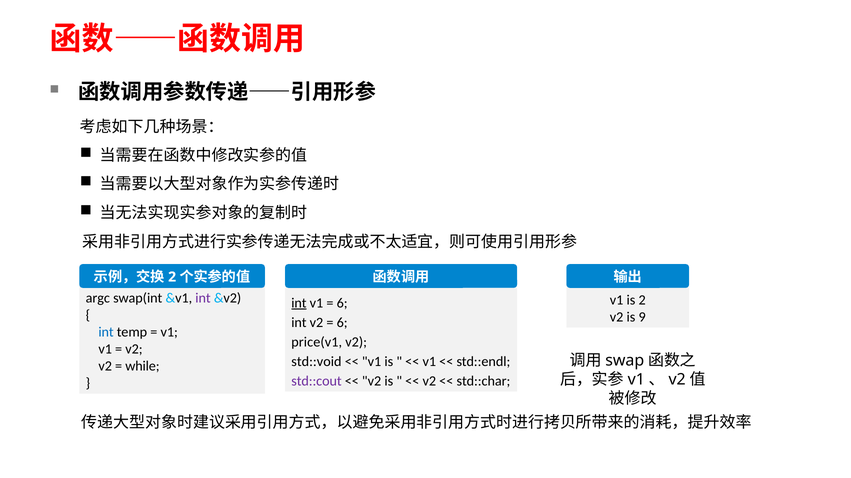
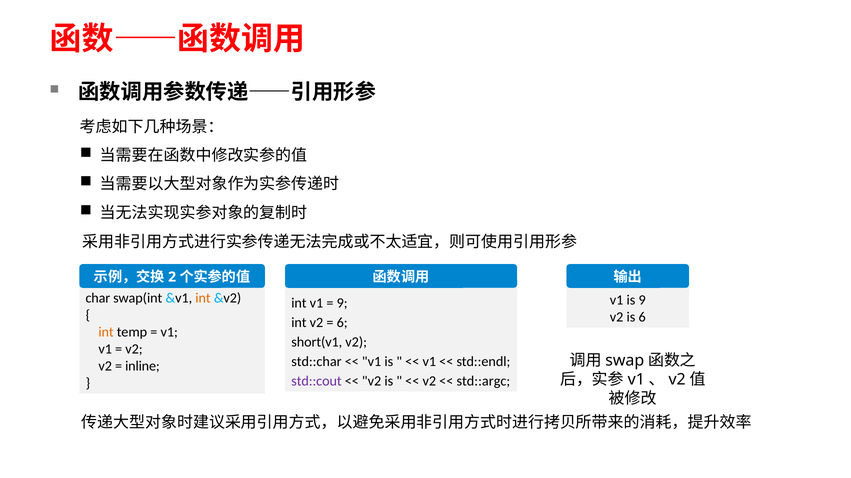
argc: argc -> char
int at (203, 299) colour: purple -> orange
is 2: 2 -> 9
int at (299, 303) underline: present -> none
6 at (342, 303): 6 -> 9
is 9: 9 -> 6
int at (106, 333) colour: blue -> orange
price(v1: price(v1 -> short(v1
std::void: std::void -> std::char
while: while -> inline
std::char: std::char -> std::argc
